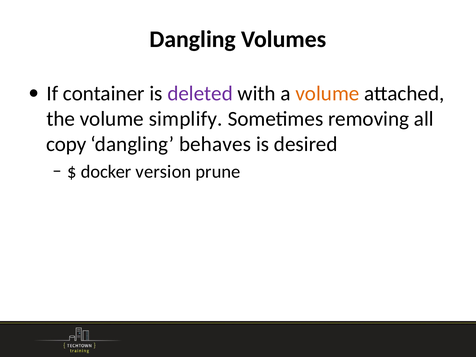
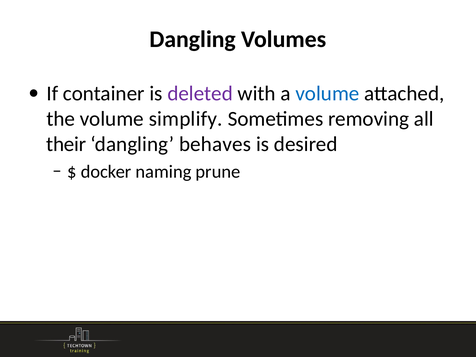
volume at (327, 93) colour: orange -> blue
copy: copy -> their
version: version -> naming
